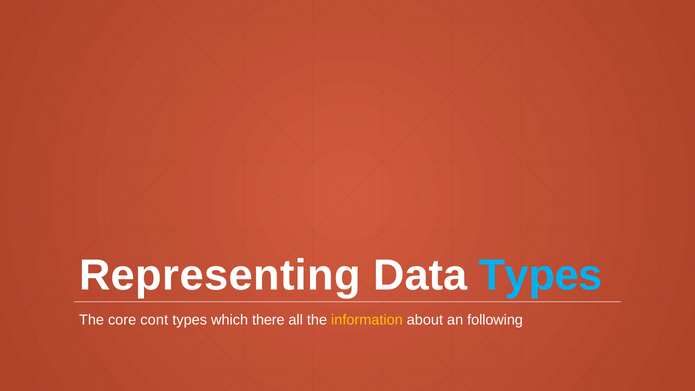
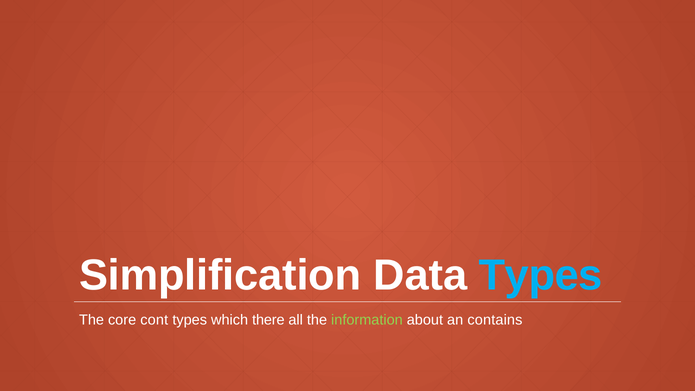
Representing: Representing -> Simplification
information colour: yellow -> light green
following: following -> contains
